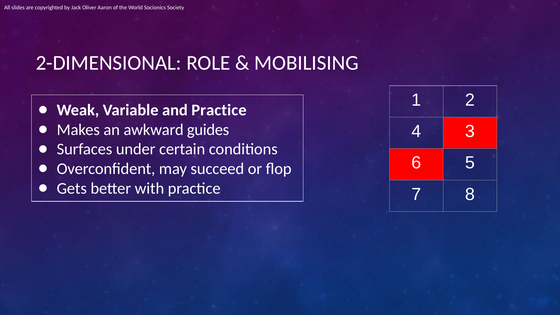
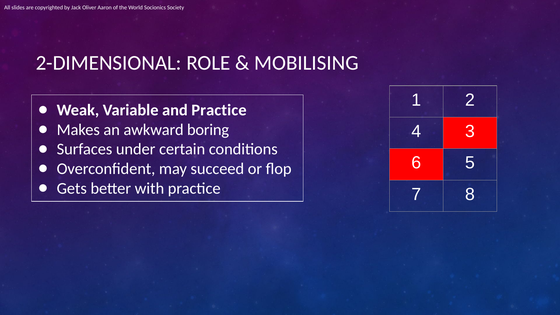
guides: guides -> boring
